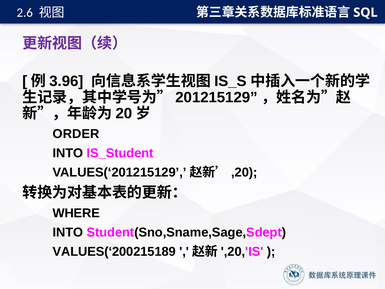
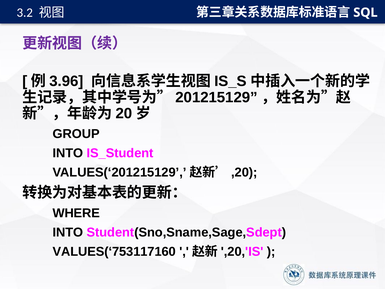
2.6: 2.6 -> 3.2
ORDER: ORDER -> GROUP
VALUES(‘200215189: VALUES(‘200215189 -> VALUES(‘753117160
